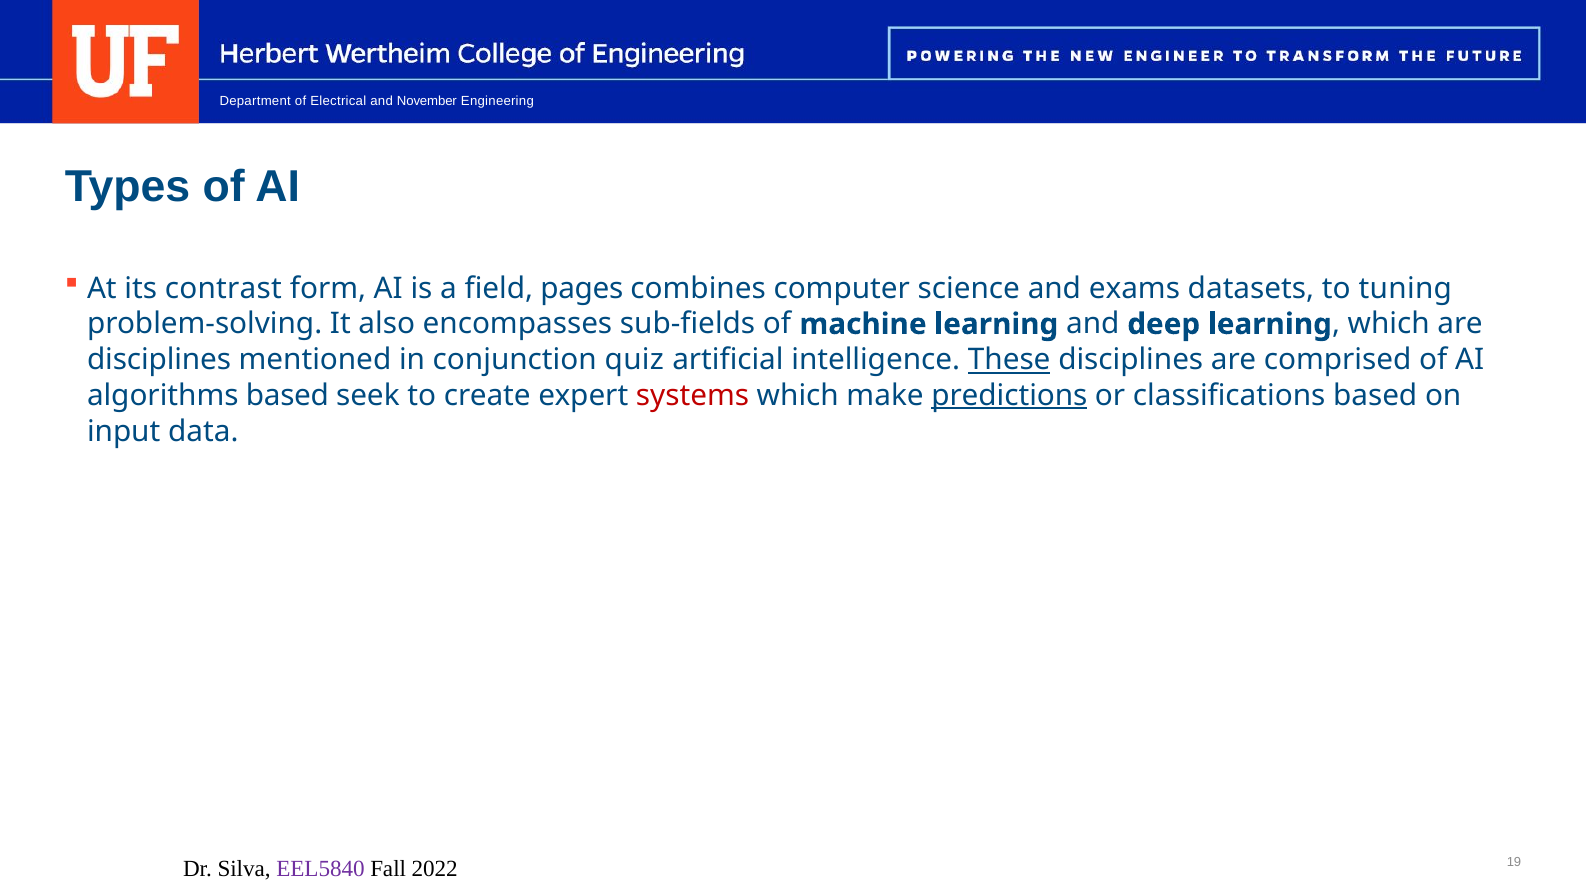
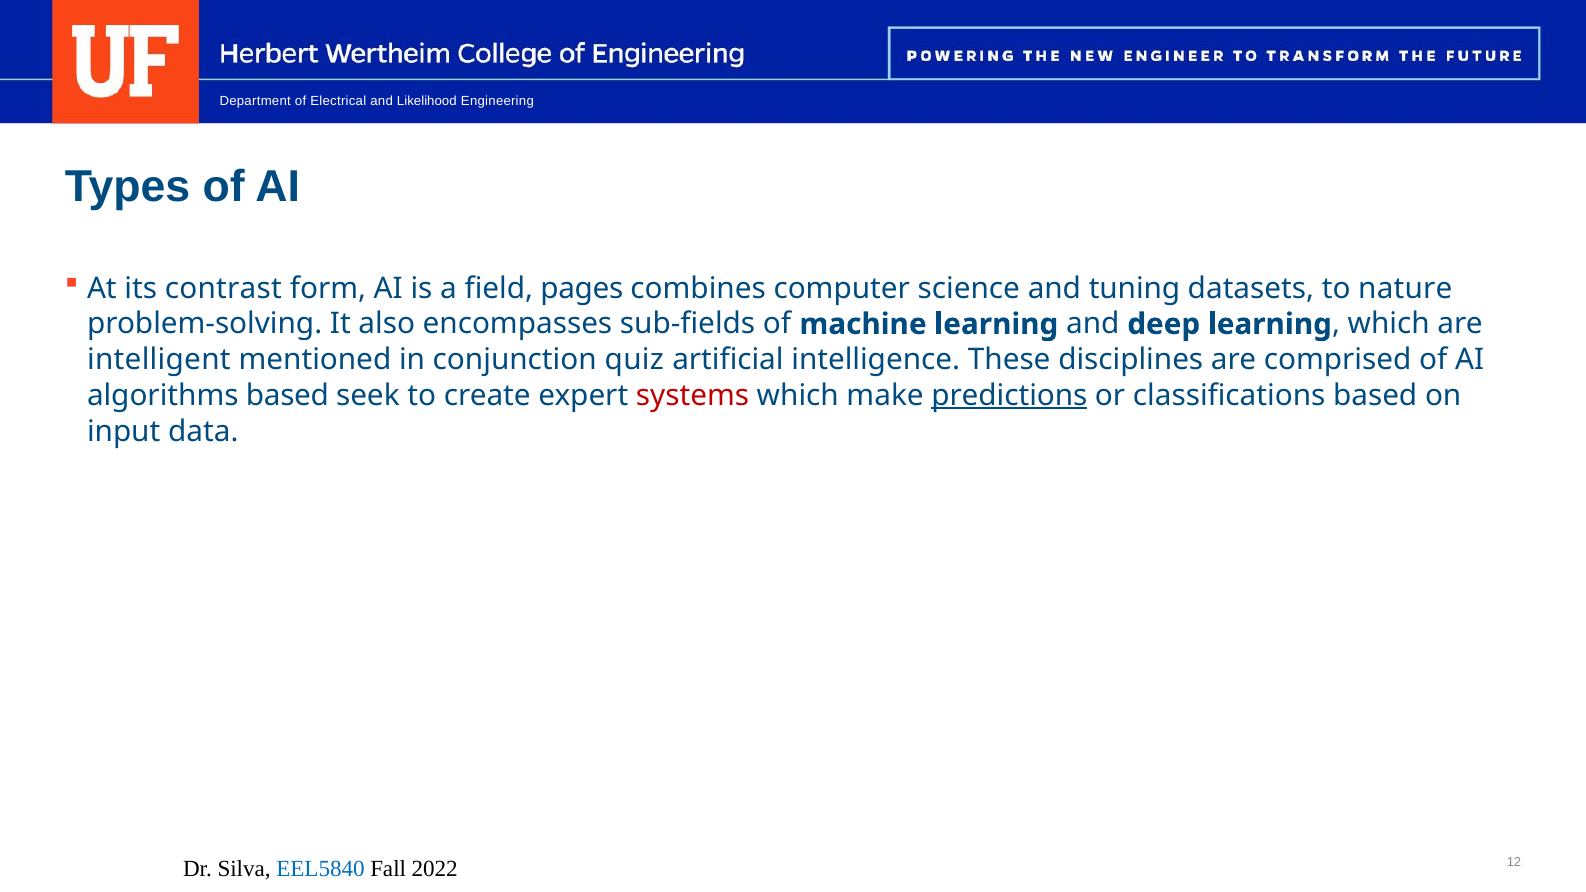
November: November -> Likelihood
exams: exams -> tuning
tuning: tuning -> nature
disciplines at (159, 360): disciplines -> intelligent
These underline: present -> none
EEL5840 colour: purple -> blue
19: 19 -> 12
